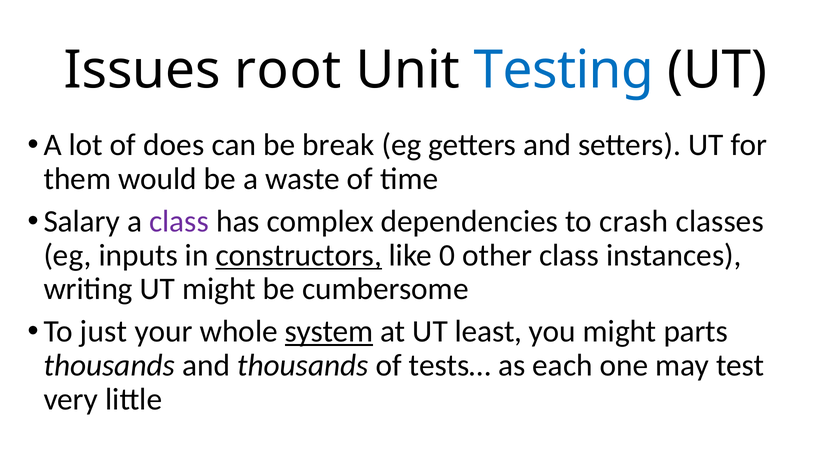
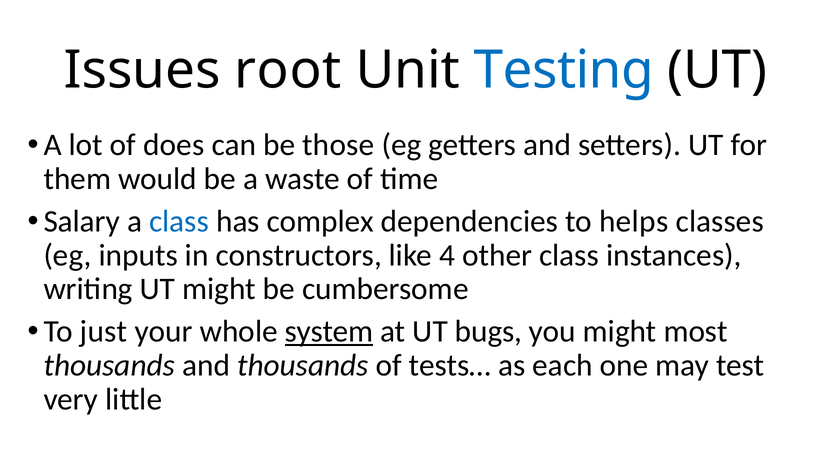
break: break -> those
class at (179, 221) colour: purple -> blue
crash: crash -> helps
constructors underline: present -> none
0: 0 -> 4
least: least -> bugs
parts: parts -> most
